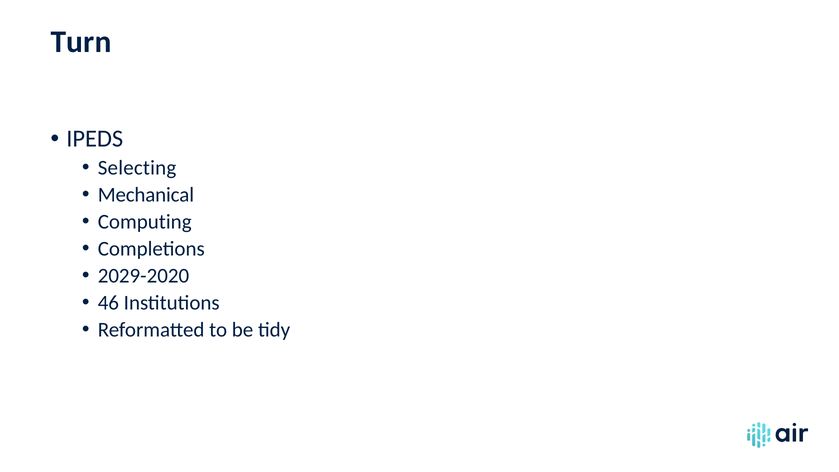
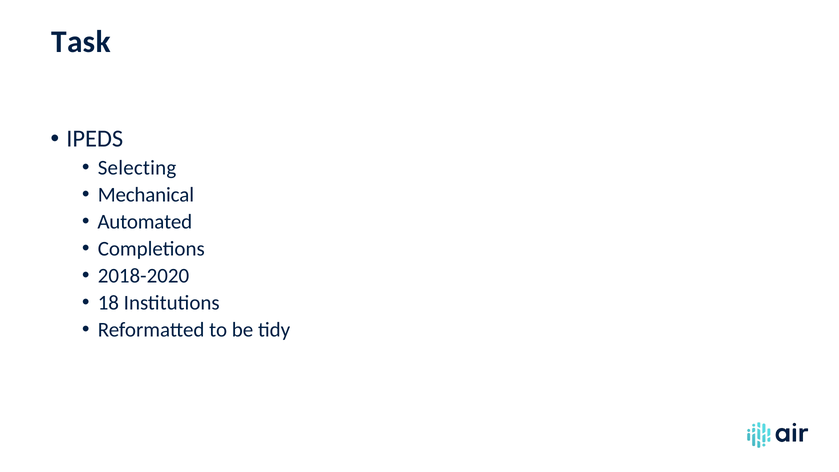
Turn: Turn -> Task
Computing: Computing -> Automated
2029-2020: 2029-2020 -> 2018-2020
46: 46 -> 18
